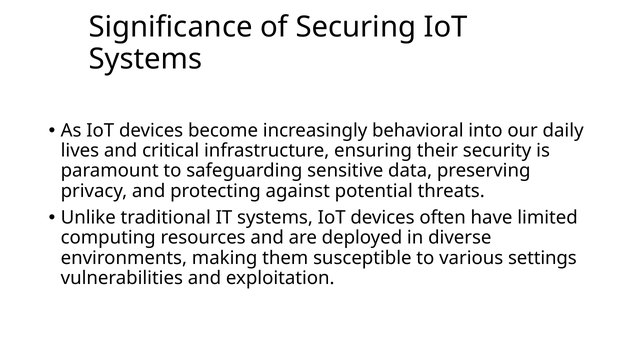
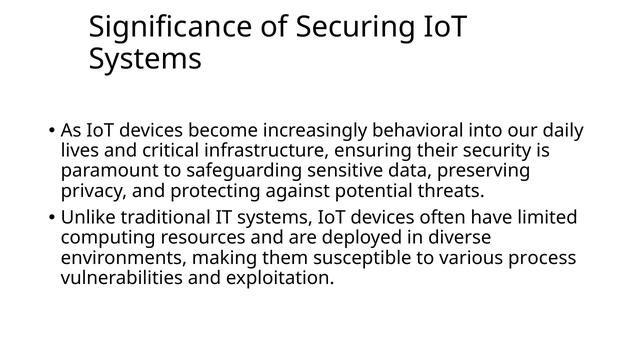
settings: settings -> process
